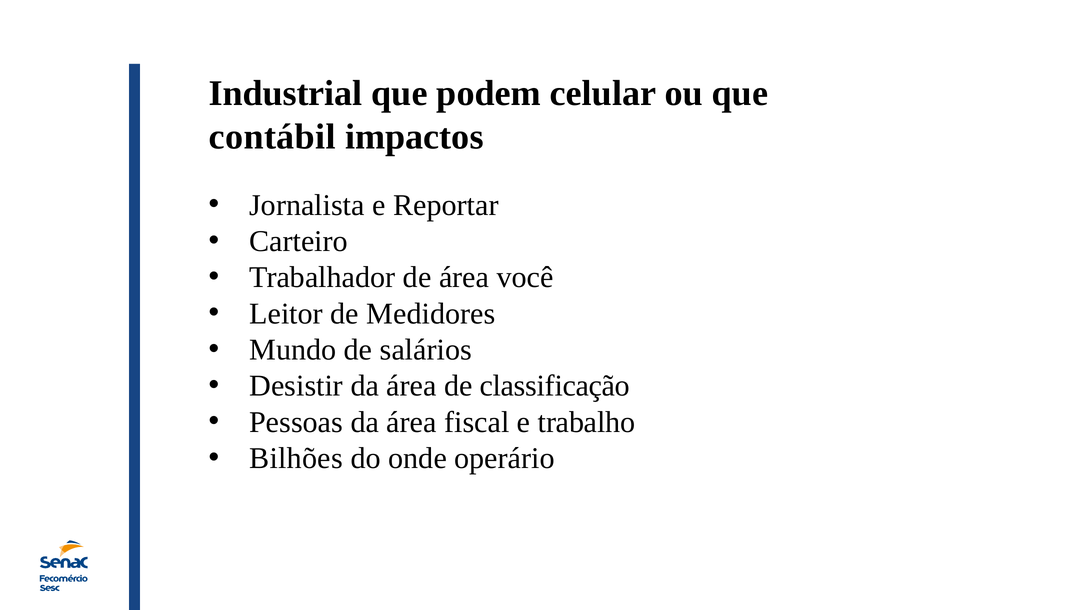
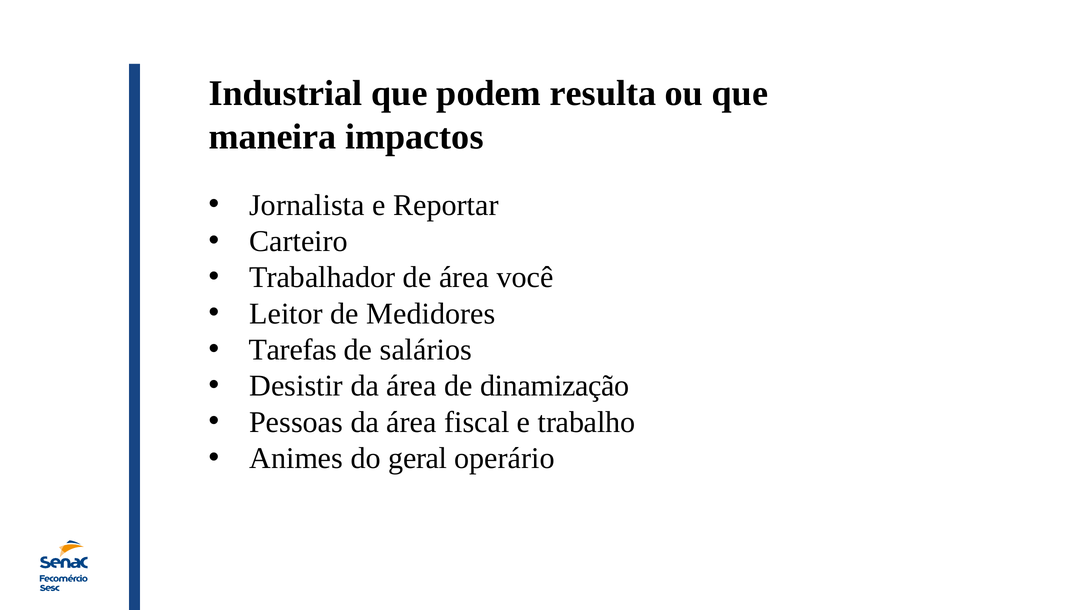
celular: celular -> resulta
contábil: contábil -> maneira
Mundo: Mundo -> Tarefas
classificação: classificação -> dinamização
Bilhões: Bilhões -> Animes
onde: onde -> geral
